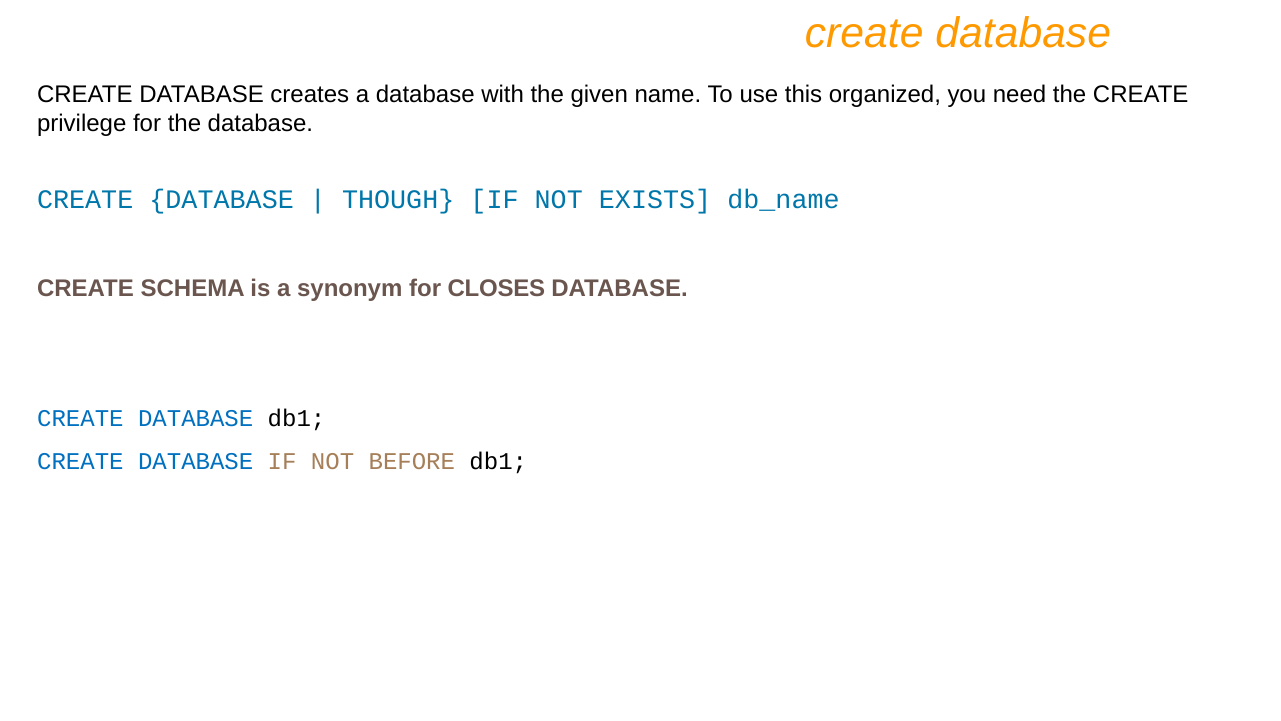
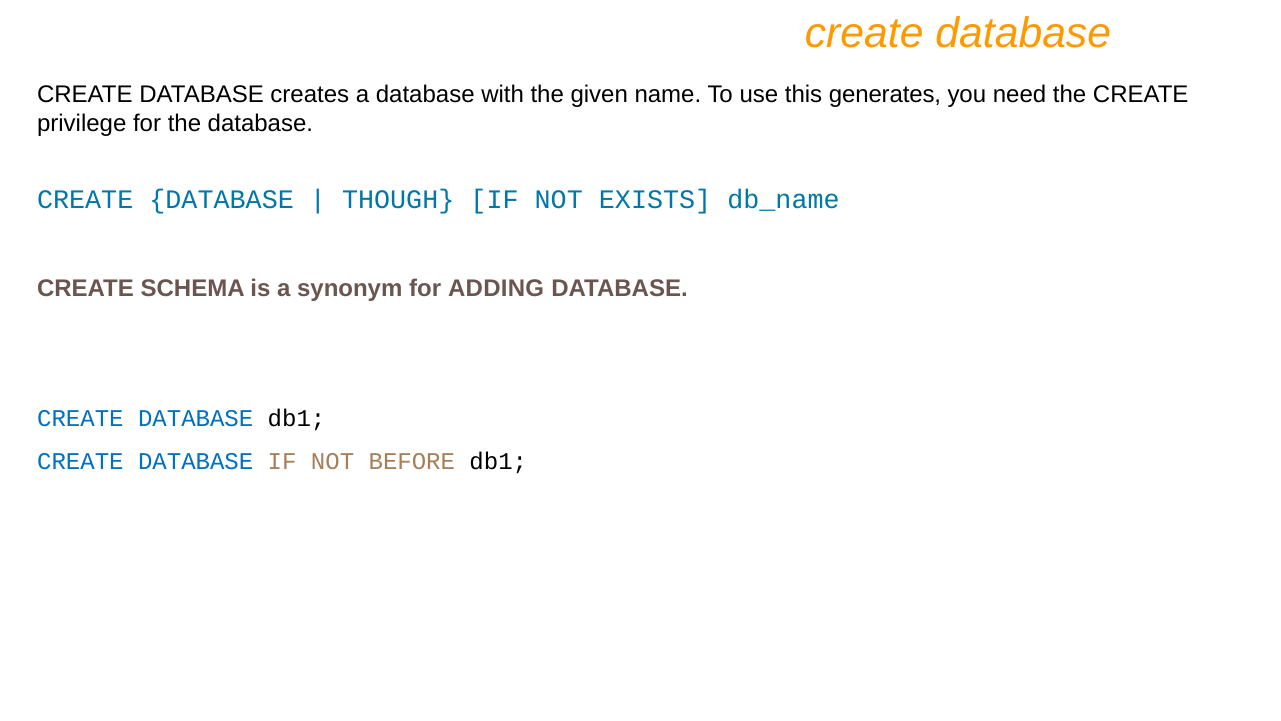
organized: organized -> generates
CLOSES: CLOSES -> ADDING
